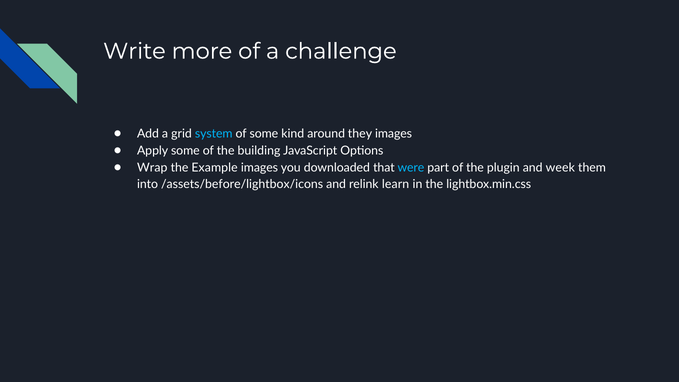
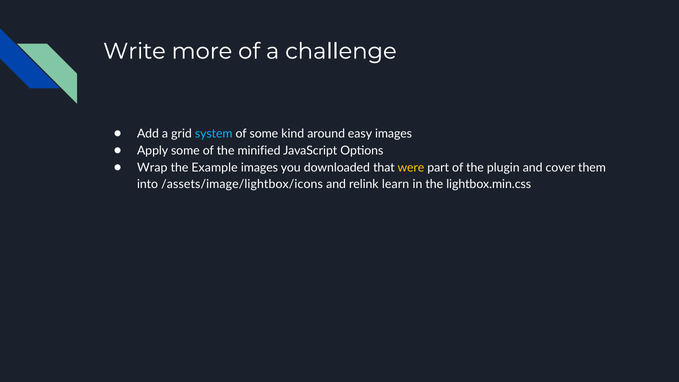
they: they -> easy
building: building -> minified
were colour: light blue -> yellow
week: week -> cover
/assets/before/lightbox/icons: /assets/before/lightbox/icons -> /assets/image/lightbox/icons
